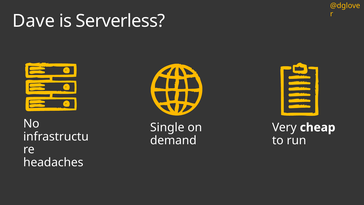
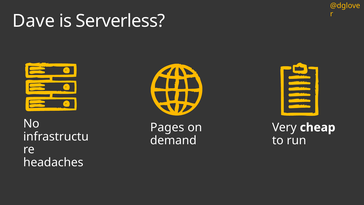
Single: Single -> Pages
